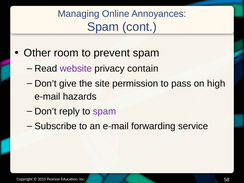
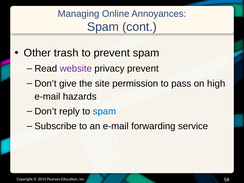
room: room -> trash
privacy contain: contain -> prevent
spam at (104, 111) colour: purple -> blue
